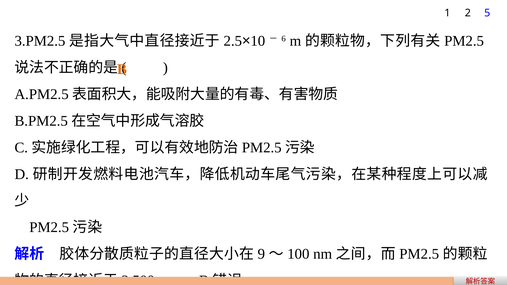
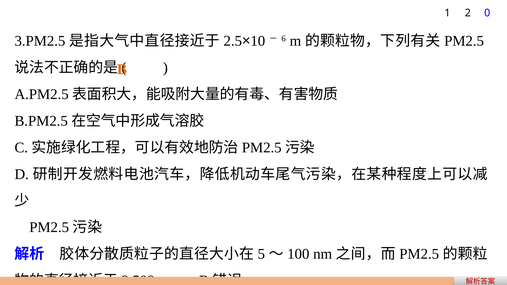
5: 5 -> 0
9: 9 -> 5
